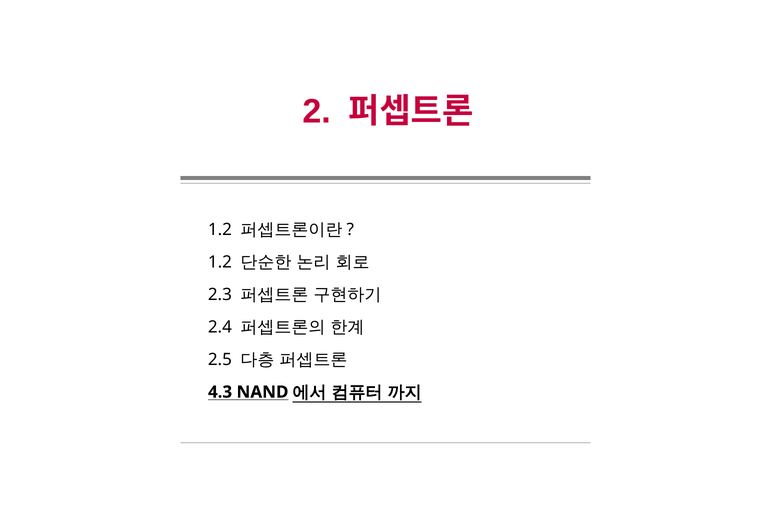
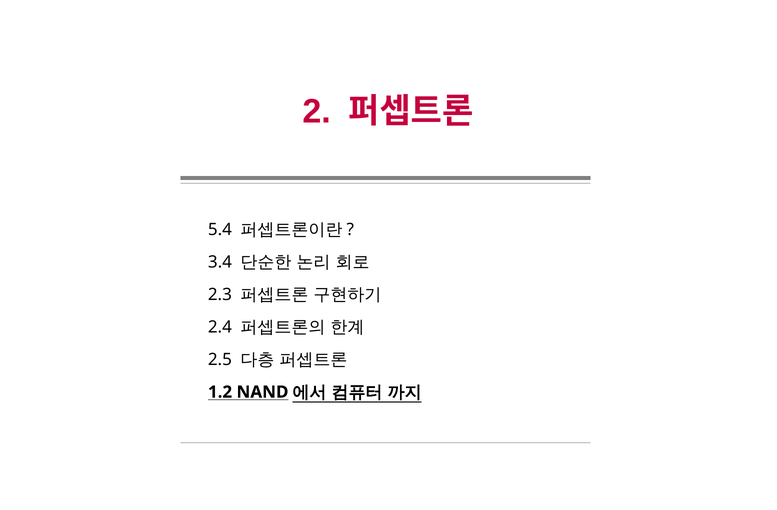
1.2 at (220, 230): 1.2 -> 5.4
1.2 at (220, 262): 1.2 -> 3.4
4.3: 4.3 -> 1.2
